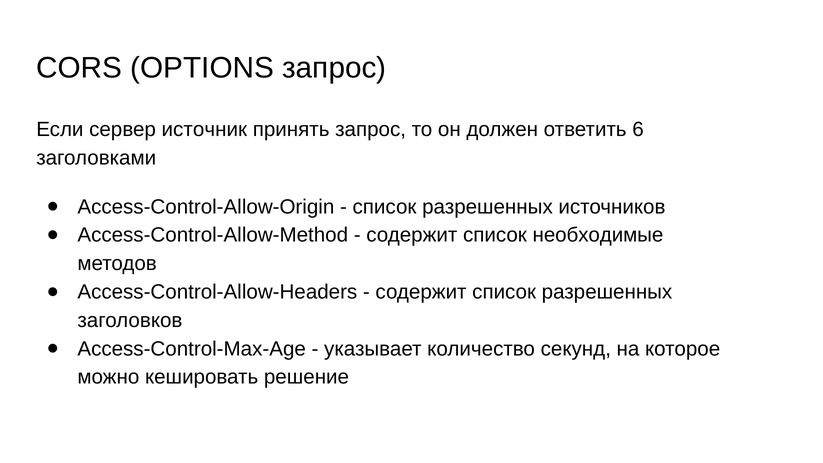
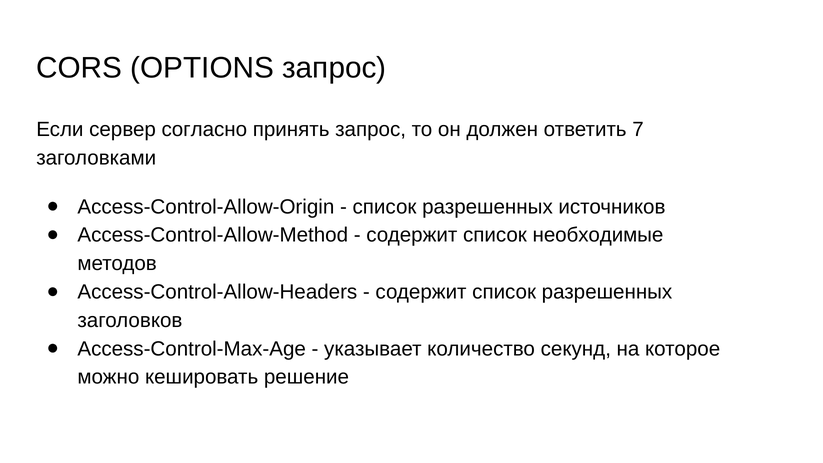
источник: источник -> согласно
6: 6 -> 7
